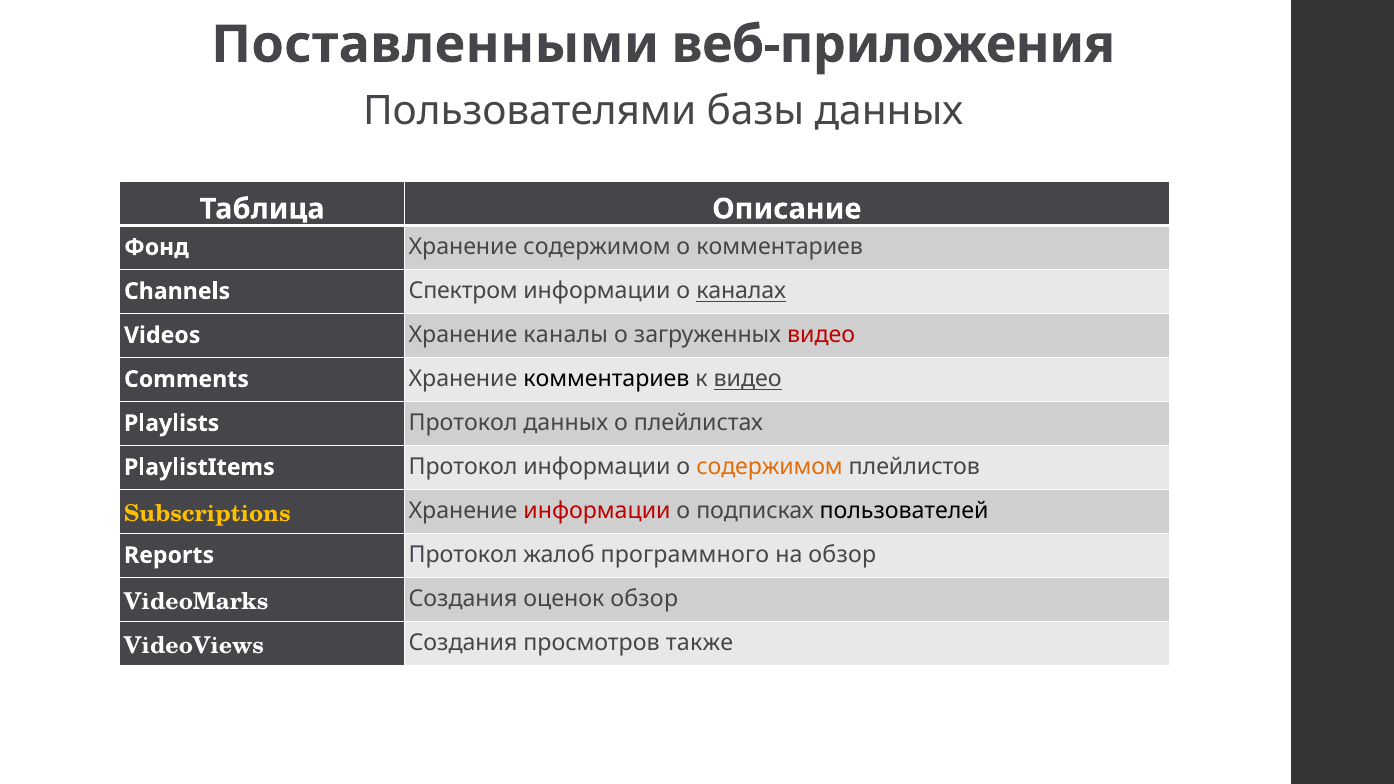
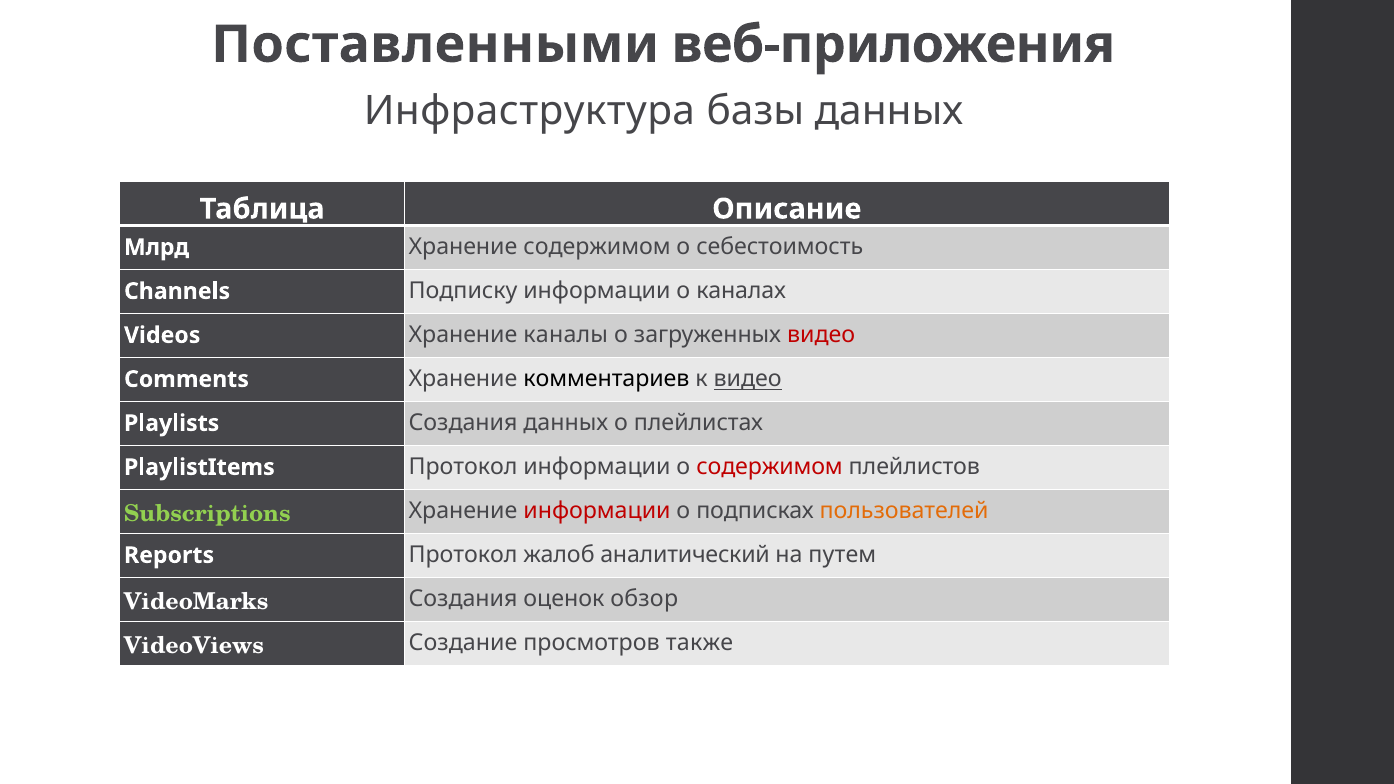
Пользователями: Пользователями -> Инфраструктура
Фонд: Фонд -> Млрд
о комментариев: комментариев -> себестоимость
Спектром: Спектром -> Подписку
каналах underline: present -> none
Playlists Протокол: Протокол -> Создания
содержимом at (770, 467) colour: orange -> red
Subscriptions colour: yellow -> light green
пользователей colour: black -> orange
программного: программного -> аналитический
на обзор: обзор -> путем
VideoViews Создания: Создания -> Создание
